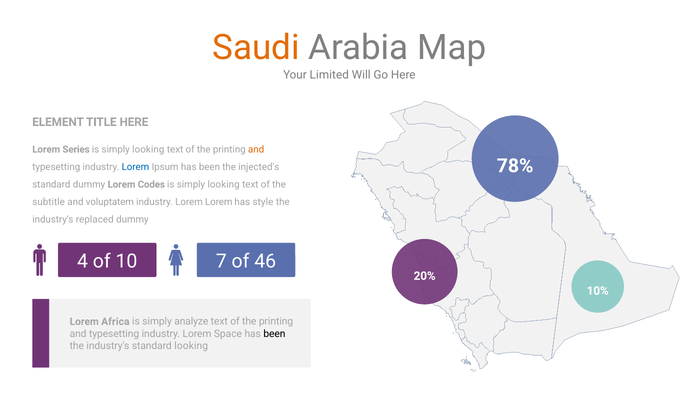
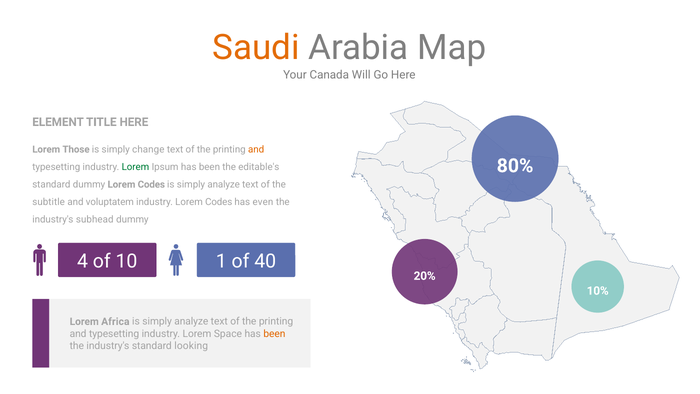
Limited: Limited -> Canada
Series: Series -> Those
looking at (148, 149): looking -> change
78%: 78% -> 80%
Lorem at (135, 167) colour: blue -> green
injected's: injected's -> editable's
looking at (224, 184): looking -> analyze
industry Lorem Lorem: Lorem -> Codes
style: style -> even
replaced: replaced -> subhead
7: 7 -> 1
46: 46 -> 40
been at (274, 334) colour: black -> orange
